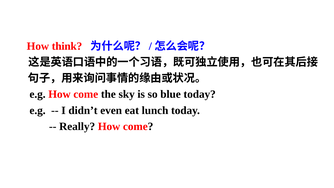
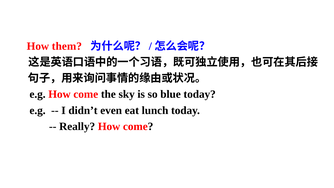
think: think -> them
